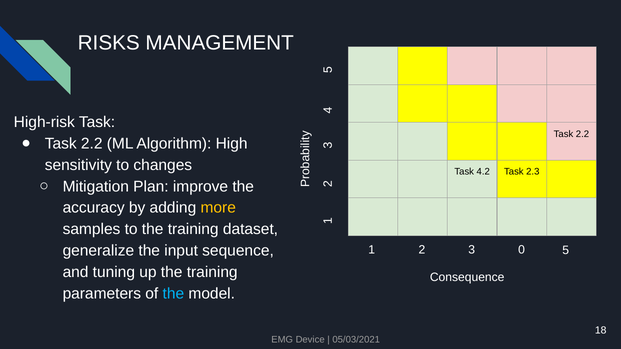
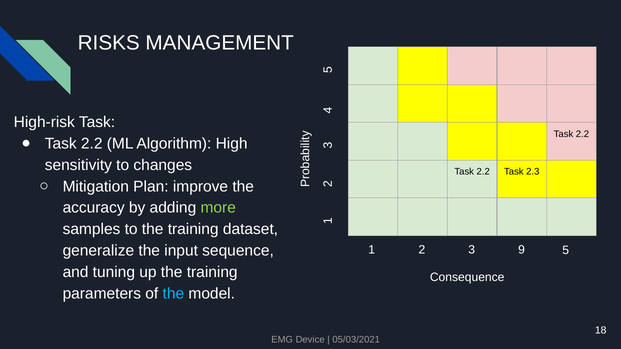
4.2 at (483, 172): 4.2 -> 2.2
more colour: yellow -> light green
0: 0 -> 9
